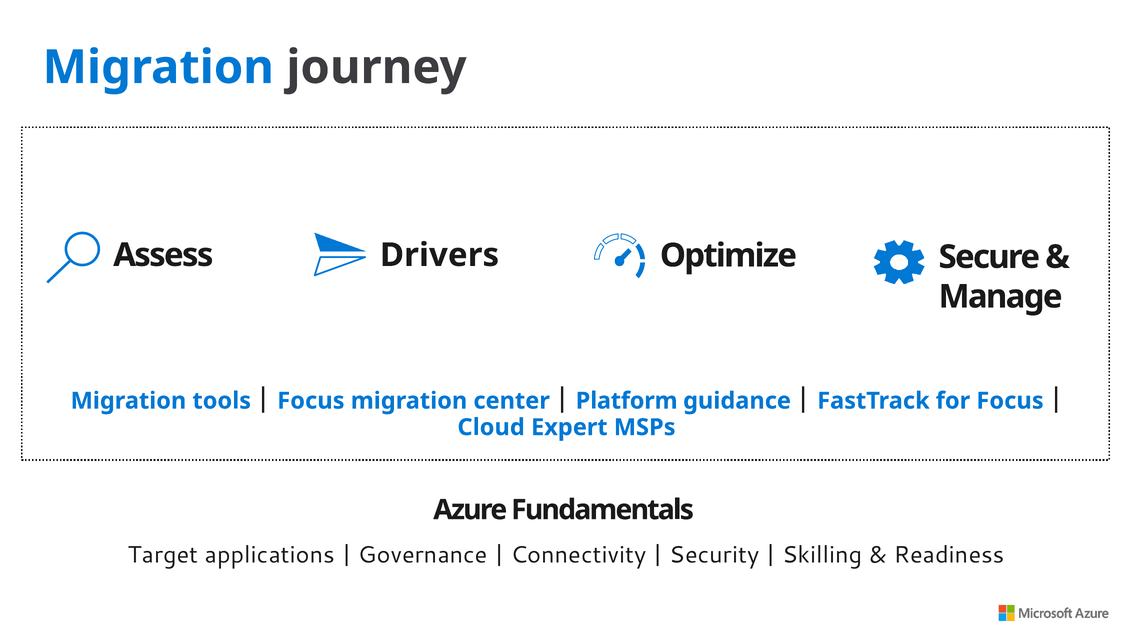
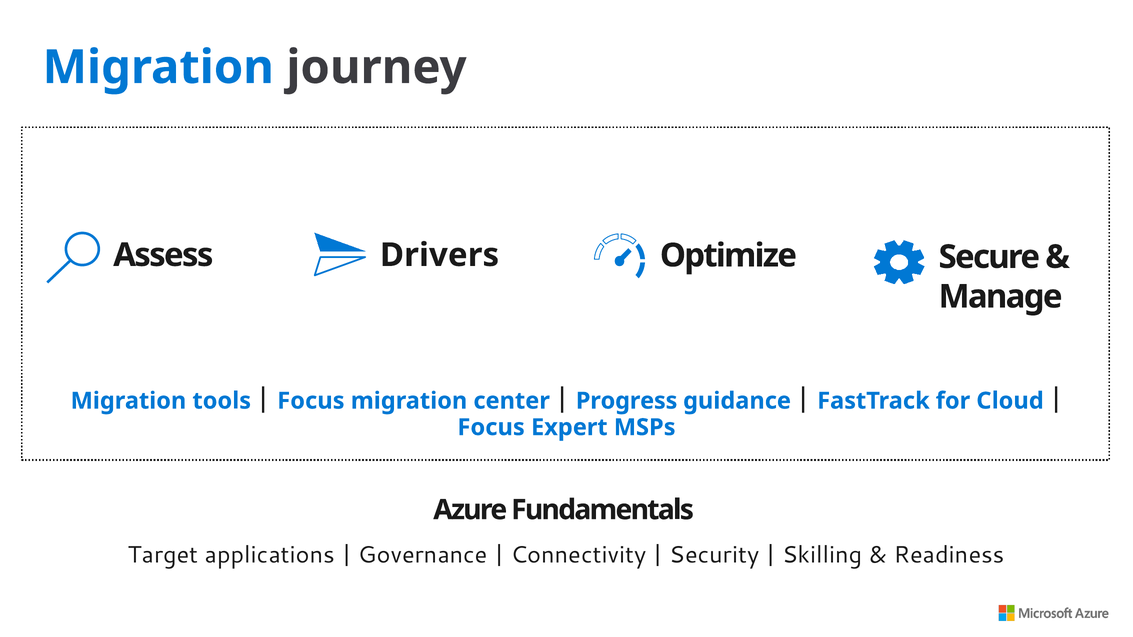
Platform: Platform -> Progress
for Focus: Focus -> Cloud
Cloud at (491, 427): Cloud -> Focus
